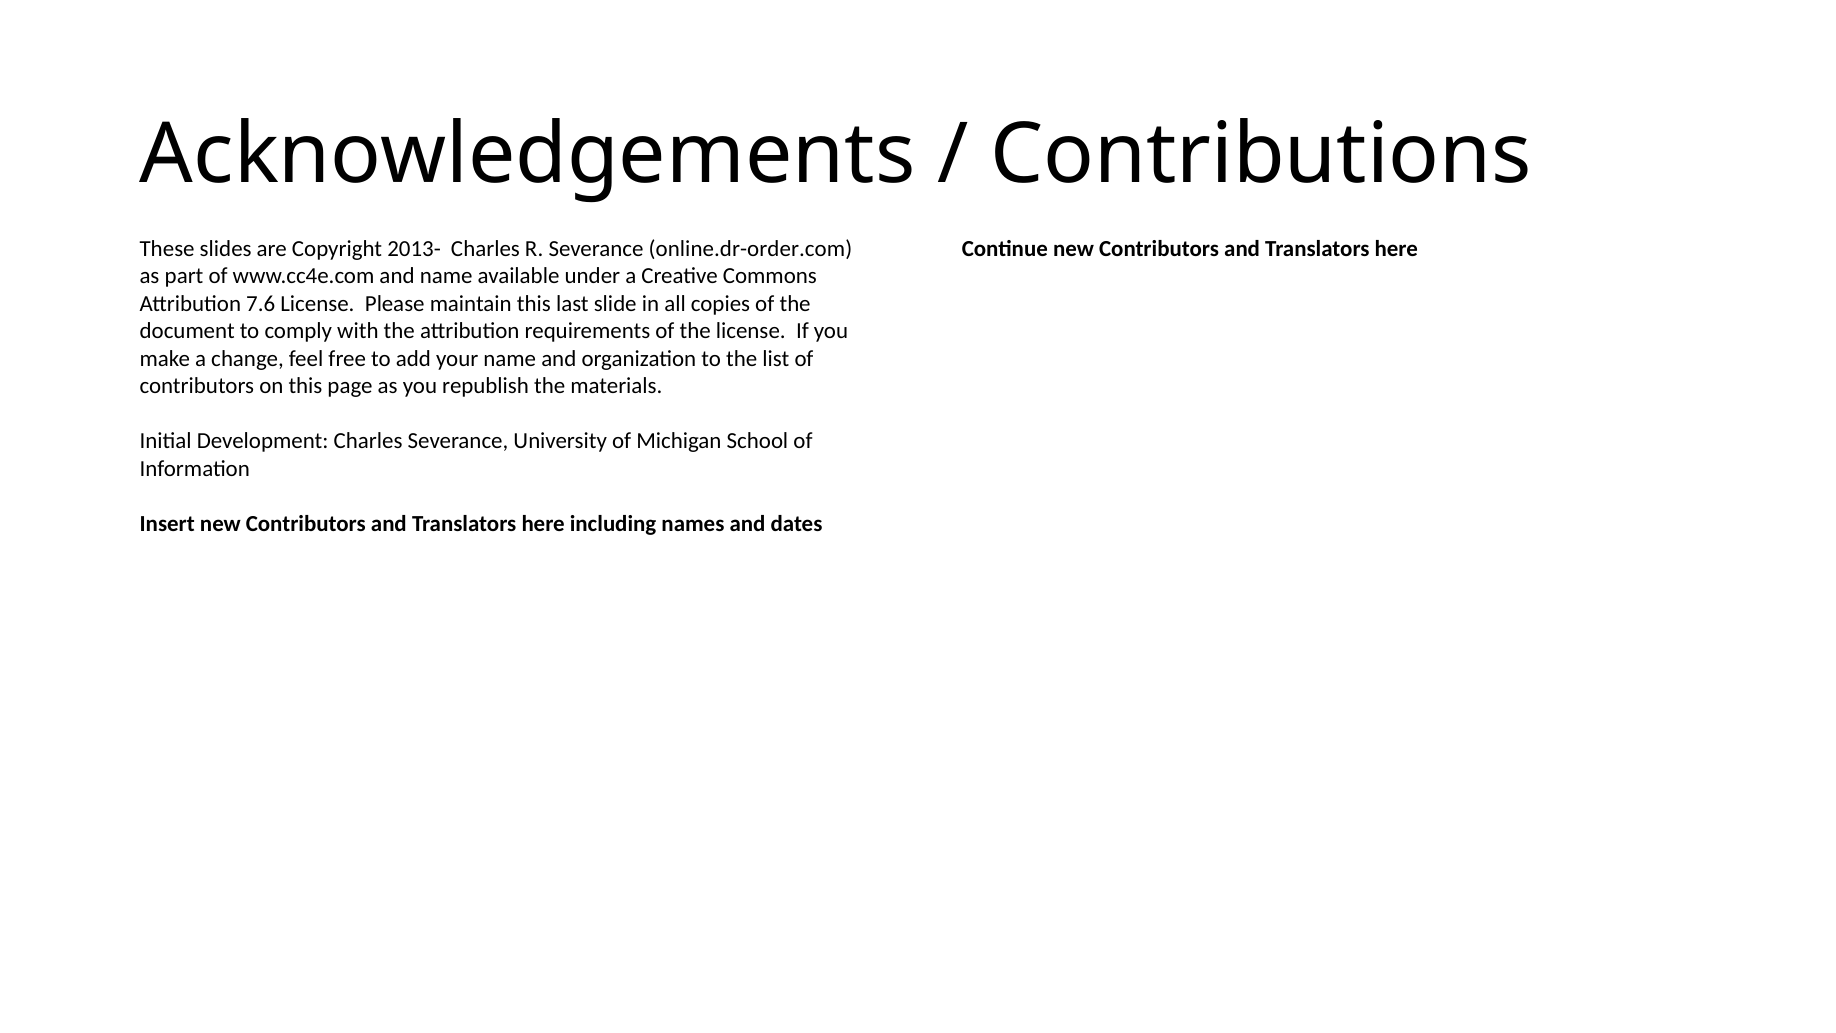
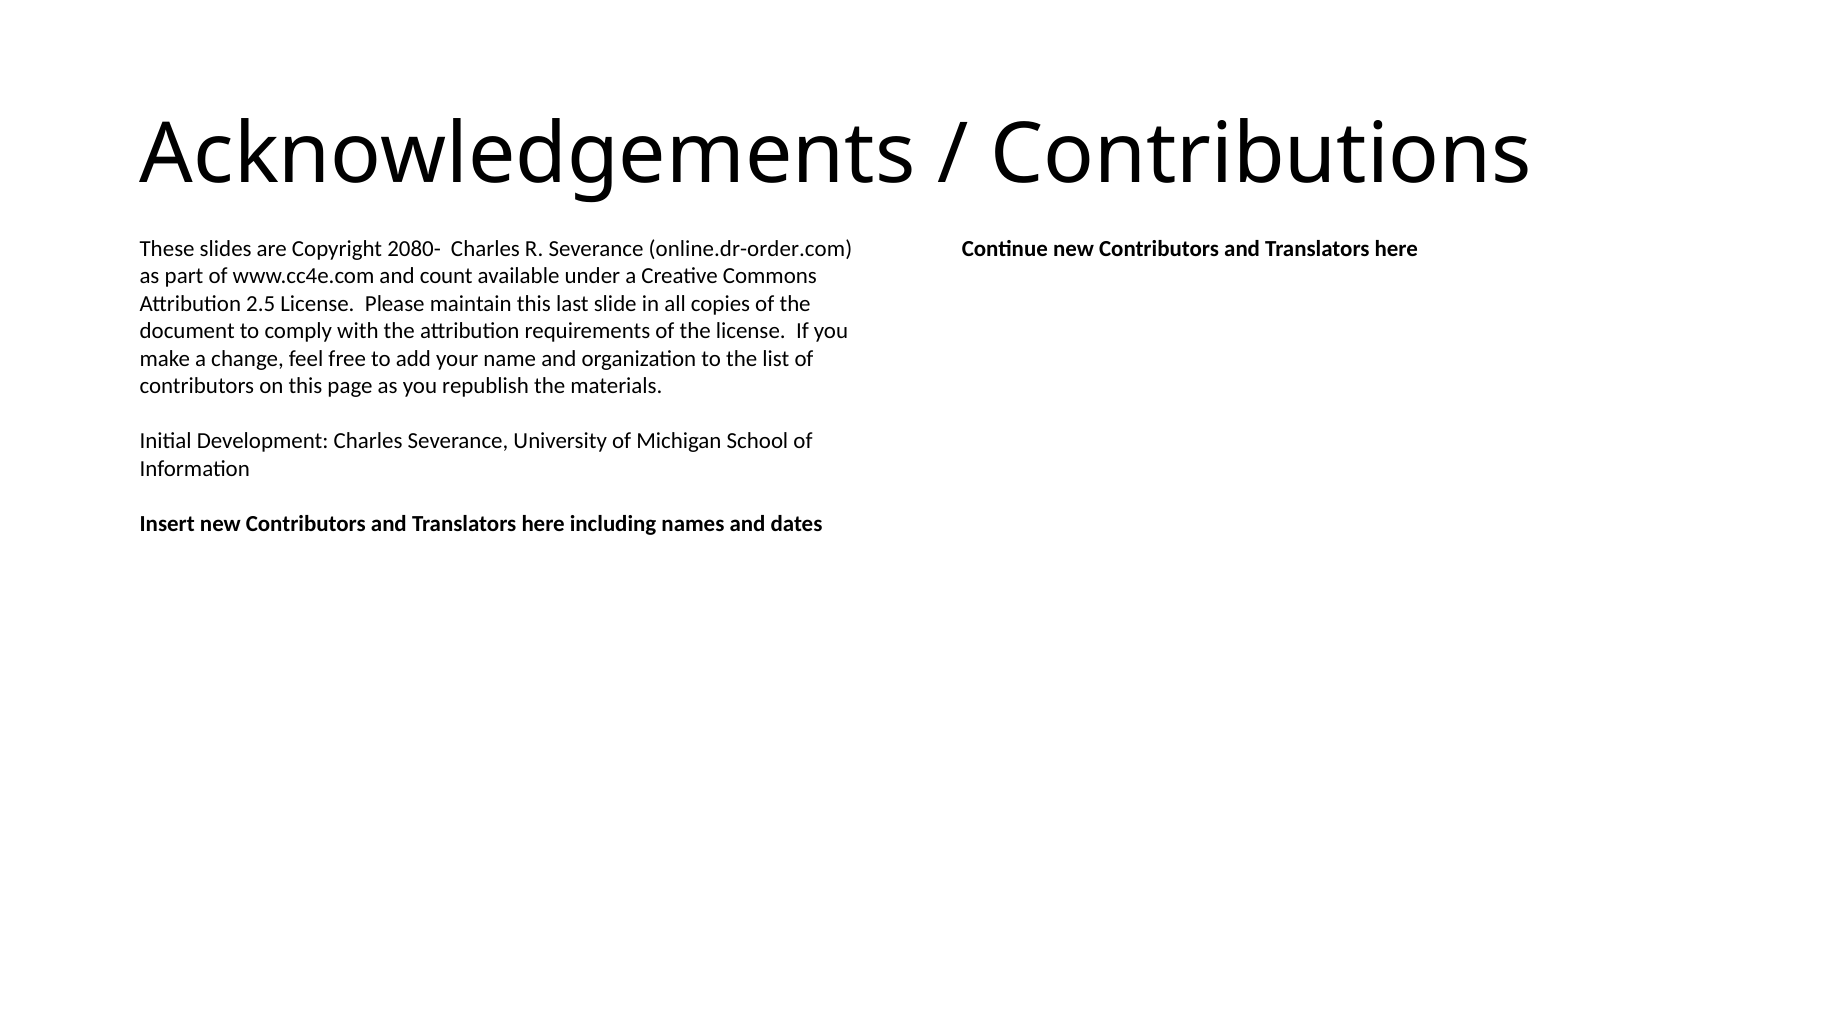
2013-: 2013- -> 2080-
and name: name -> count
7.6: 7.6 -> 2.5
